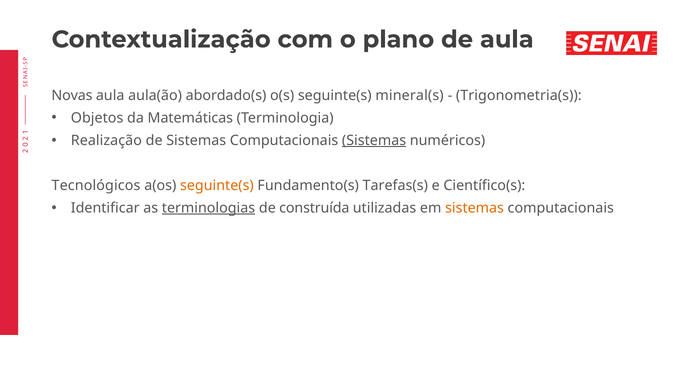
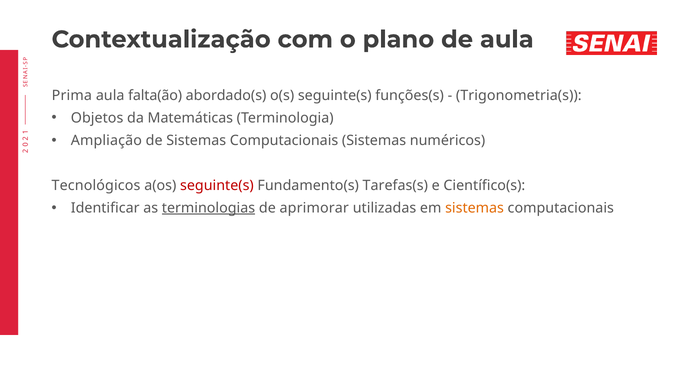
Novas: Novas -> Prima
aula(ão: aula(ão -> falta(ão
mineral(s: mineral(s -> funções(s
Realização: Realização -> Ampliação
Sistemas at (374, 141) underline: present -> none
seguinte(s at (217, 186) colour: orange -> red
construída: construída -> aprimorar
